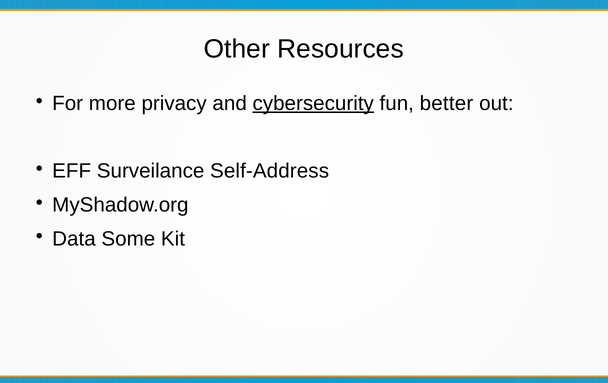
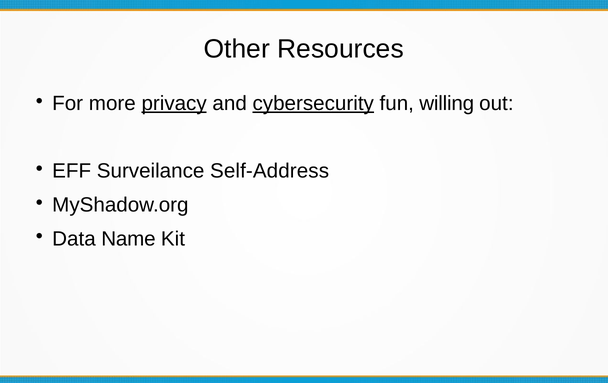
privacy underline: none -> present
better: better -> willing
Some: Some -> Name
